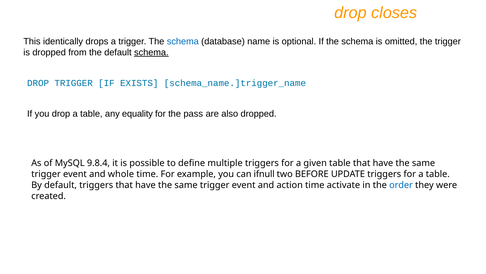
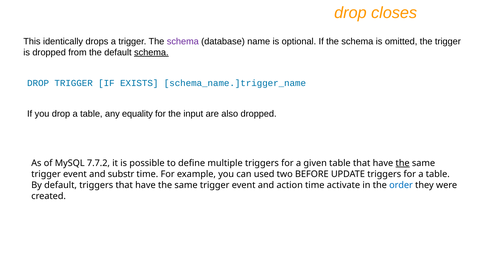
schema at (183, 41) colour: blue -> purple
pass: pass -> input
9.8.4: 9.8.4 -> 7.7.2
the at (403, 163) underline: none -> present
whole: whole -> substr
ifnull: ifnull -> used
